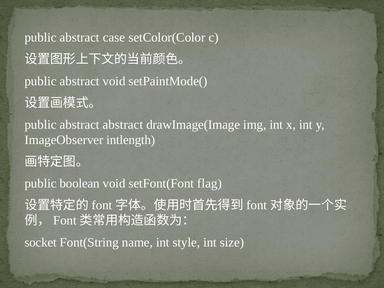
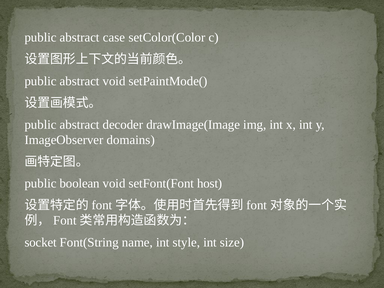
abstract abstract: abstract -> decoder
intlength: intlength -> domains
flag: flag -> host
